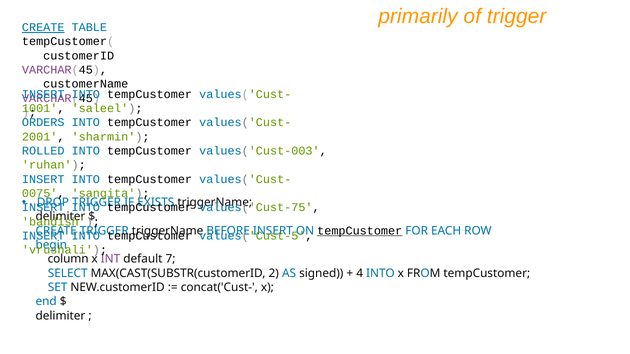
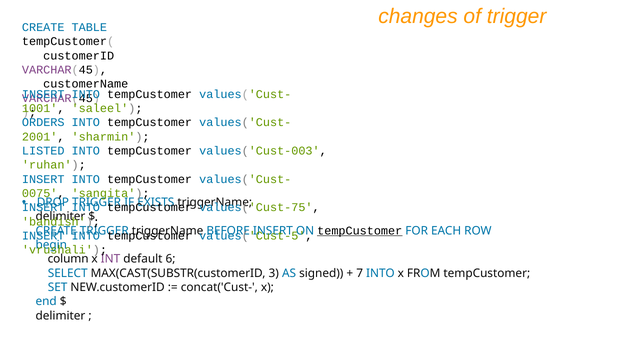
primarily: primarily -> changes
CREATE at (43, 27) underline: present -> none
ROLLED: ROLLED -> LISTED
7: 7 -> 6
2: 2 -> 3
4: 4 -> 7
